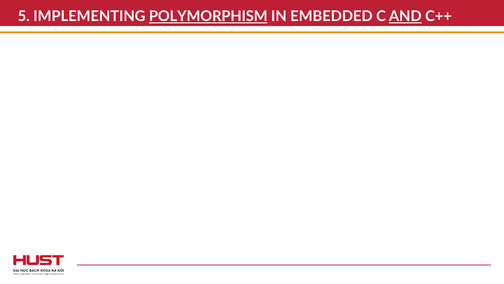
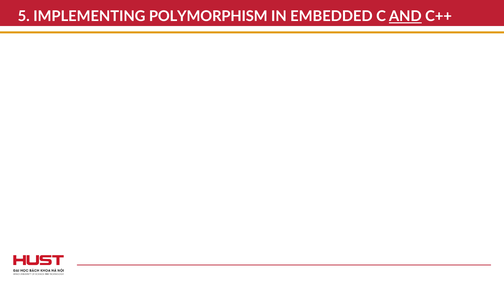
POLYMORPHISM underline: present -> none
